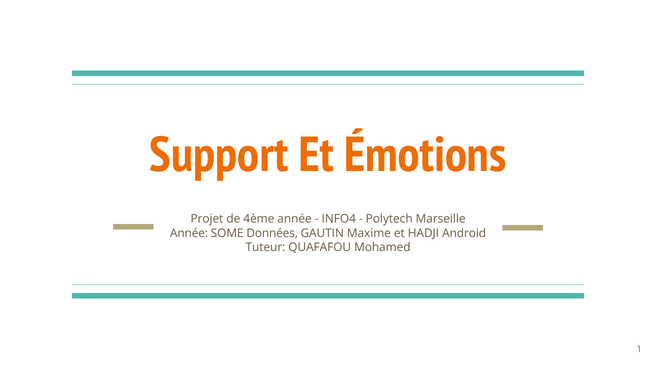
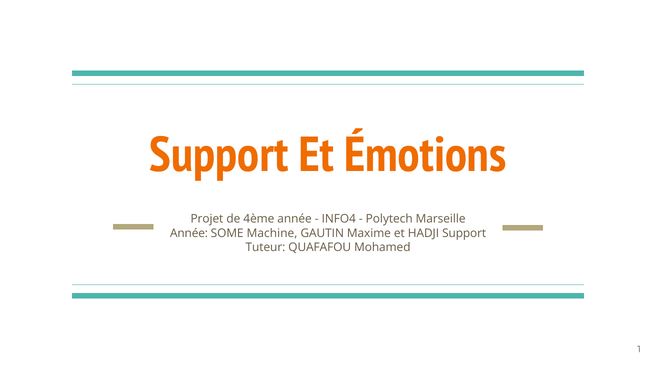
Données: Données -> Machine
HADJI Android: Android -> Support
